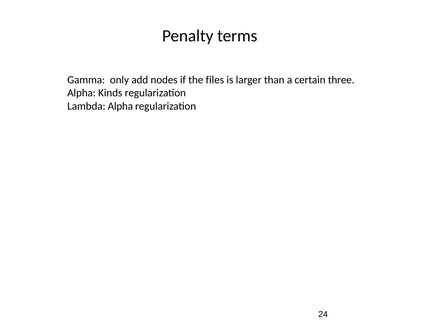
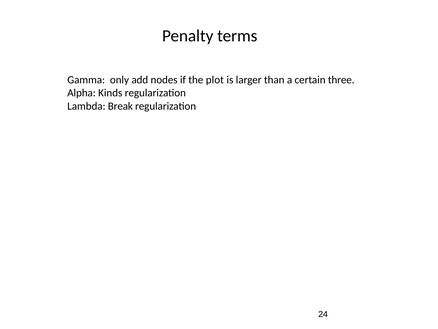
files: files -> plot
Lambda Alpha: Alpha -> Break
